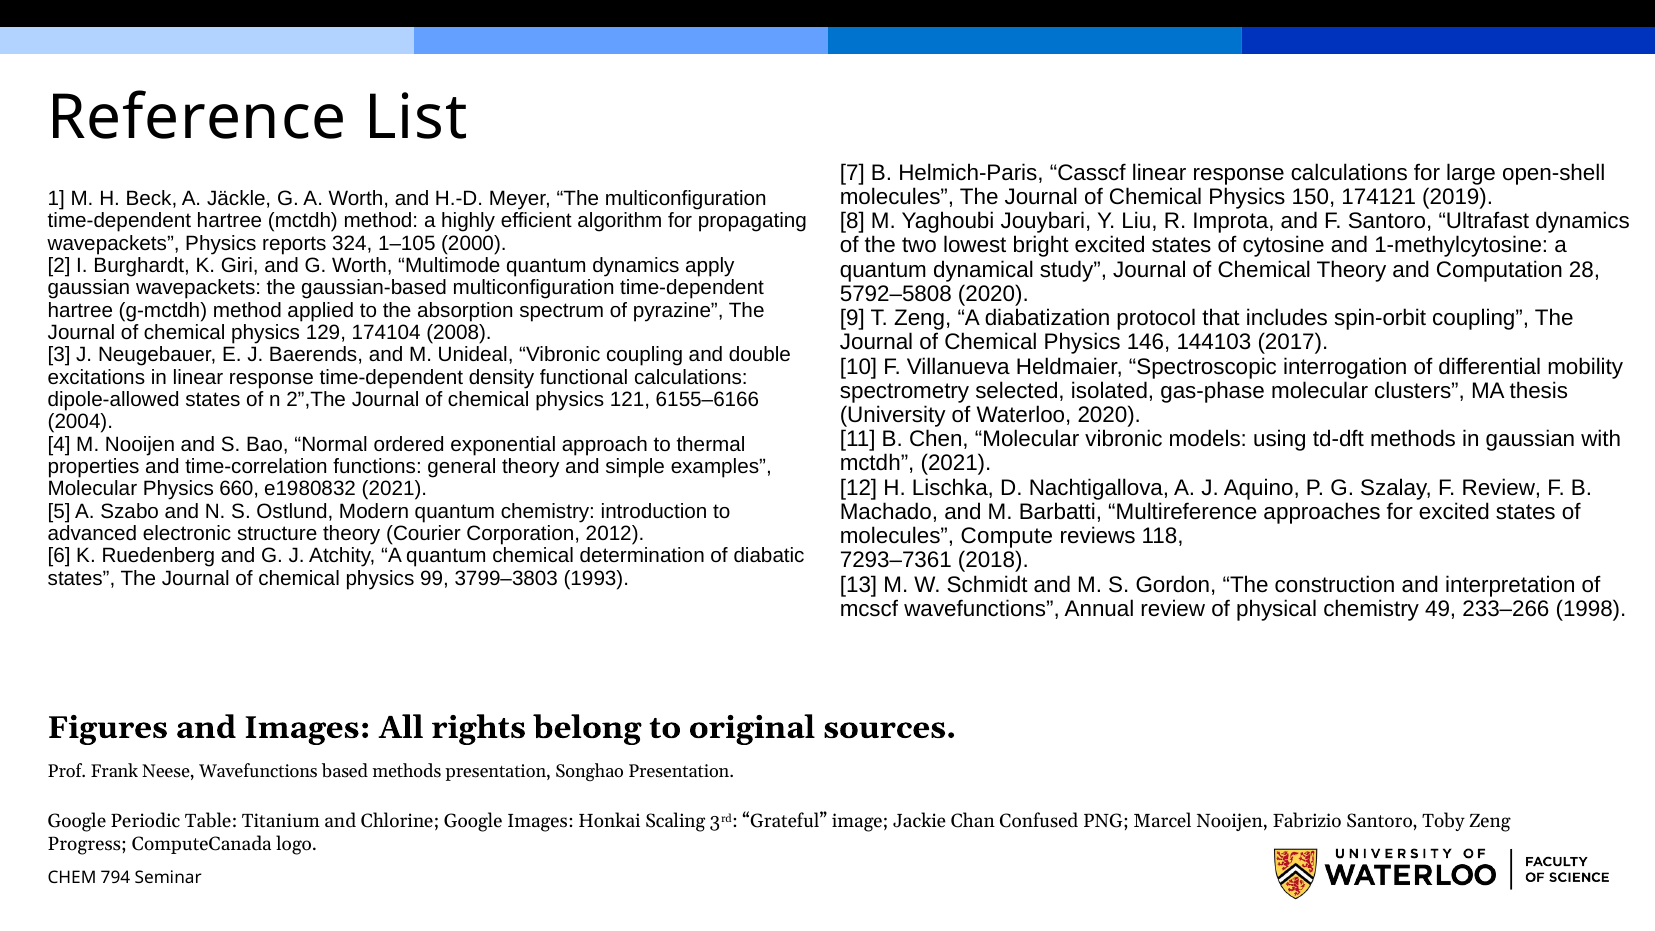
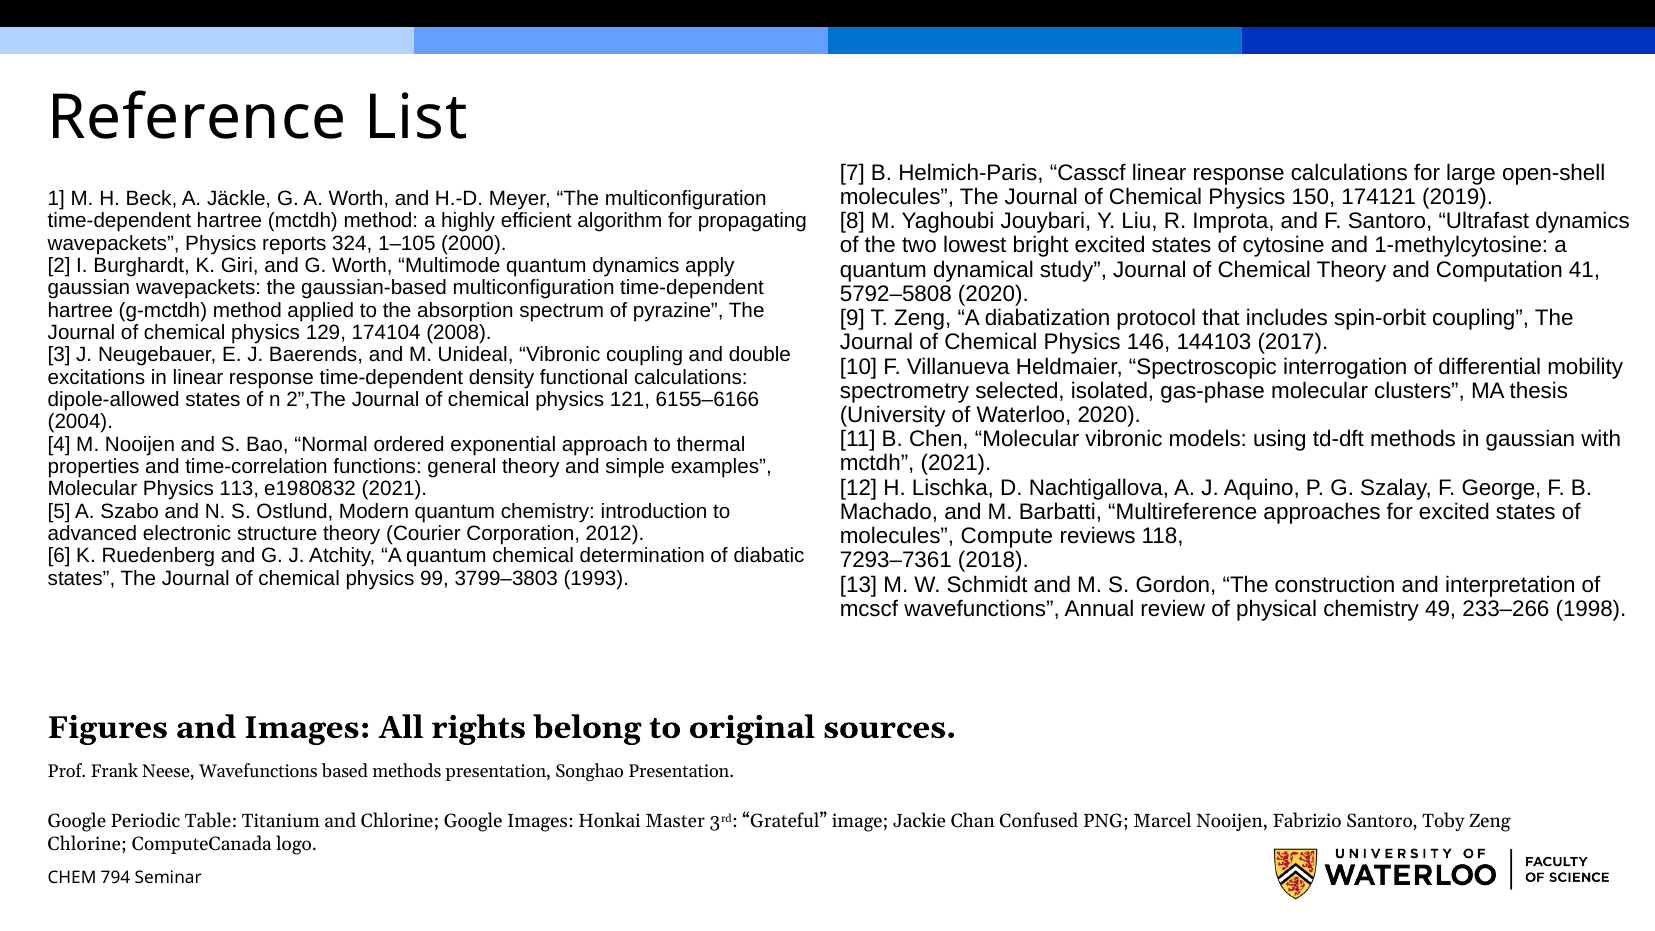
28: 28 -> 41
F Review: Review -> George
660: 660 -> 113
Scaling: Scaling -> Master
Progress at (87, 844): Progress -> Chlorine
